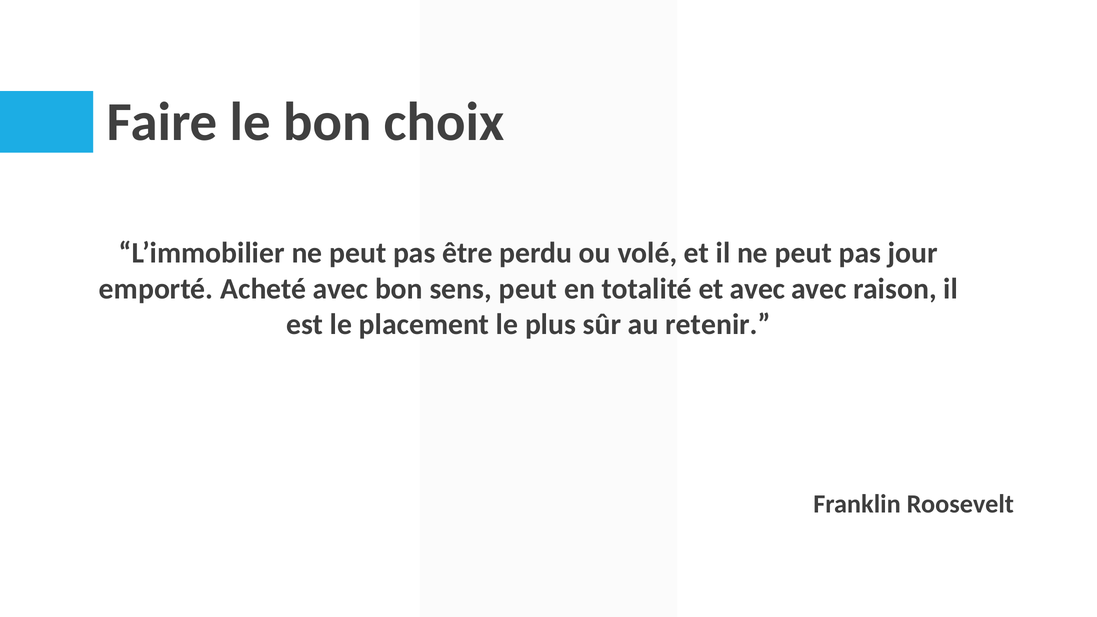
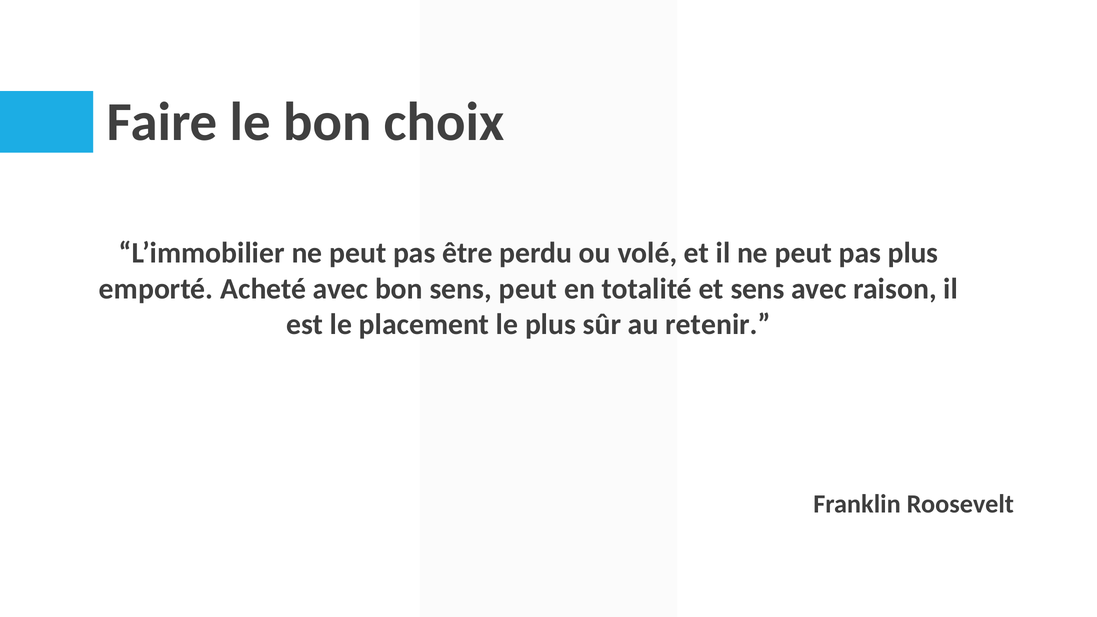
pas jour: jour -> plus
et avec: avec -> sens
